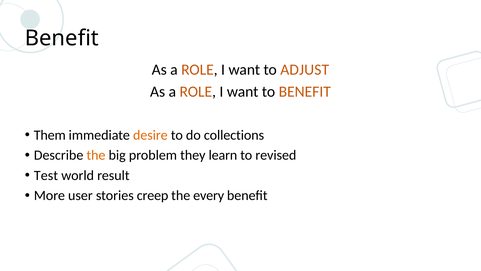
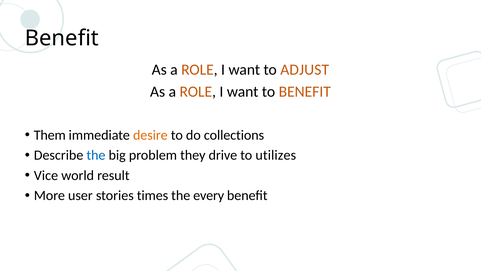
the at (96, 155) colour: orange -> blue
learn: learn -> drive
revised: revised -> utilizes
Test: Test -> Vice
creep: creep -> times
